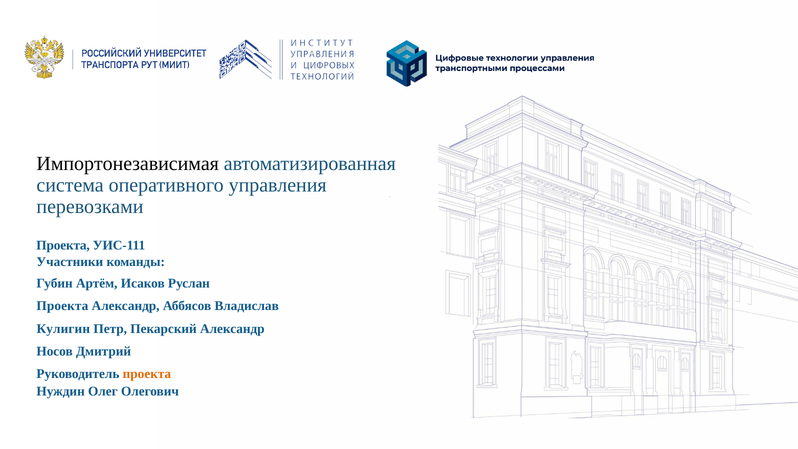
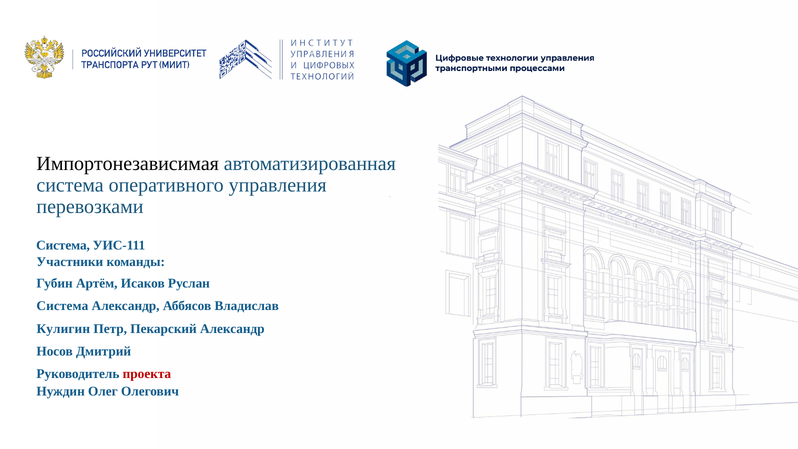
Проекта at (63, 245): Проекта -> Система
Проекта at (62, 306): Проекта -> Система
проекта at (147, 374) colour: orange -> red
